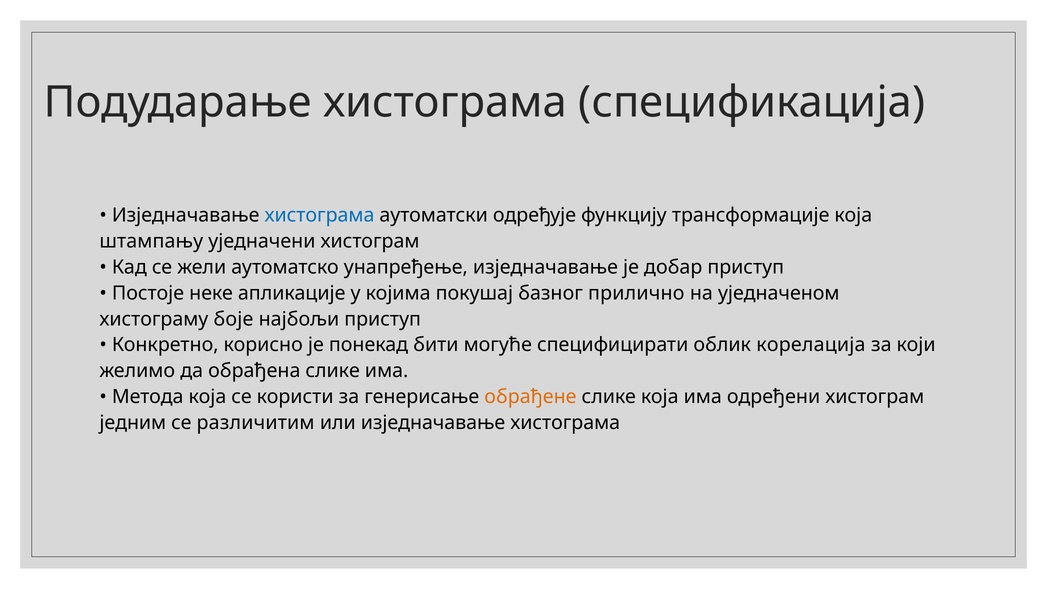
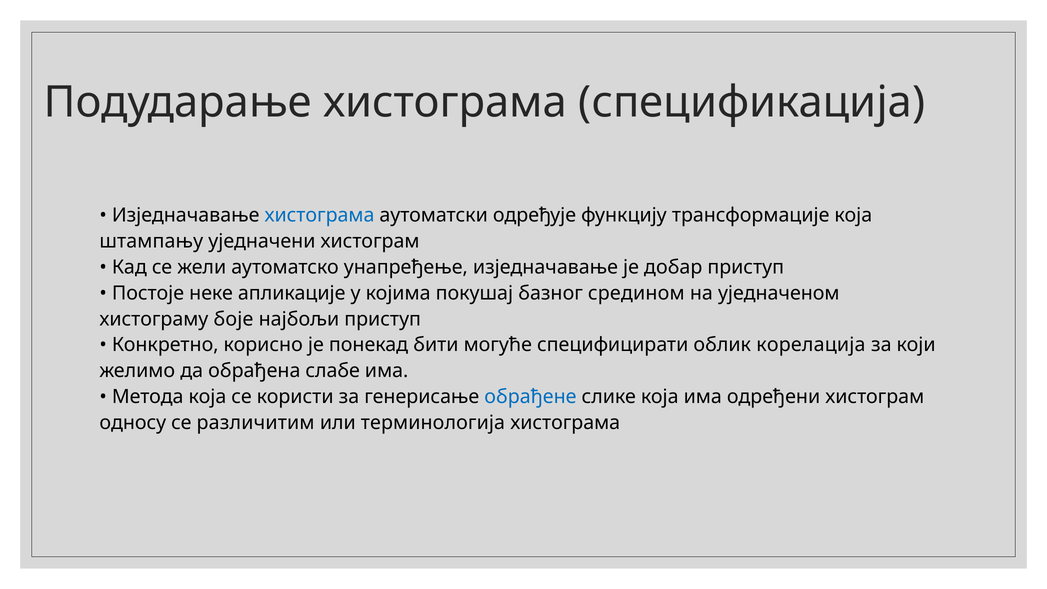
прилично: прилично -> средином
обрађена слике: слике -> слабе
обрађене colour: orange -> blue
једним: једним -> односу
или изједначавање: изједначавање -> терминологија
